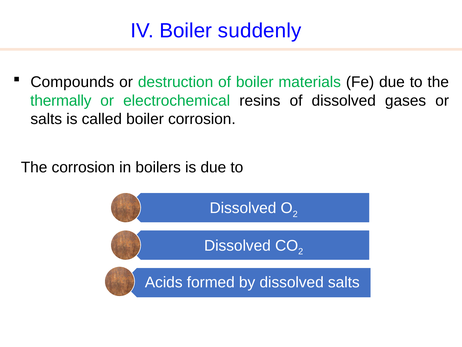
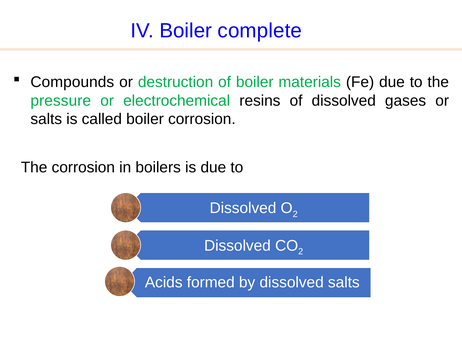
suddenly: suddenly -> complete
thermally: thermally -> pressure
